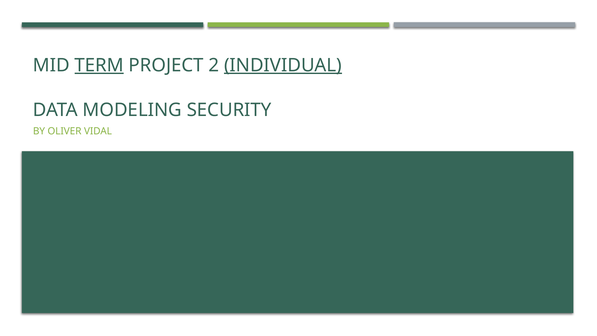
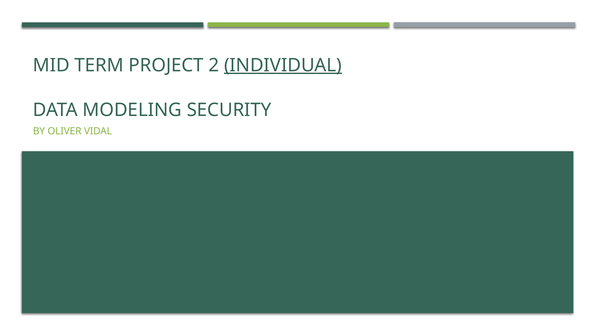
TERM underline: present -> none
